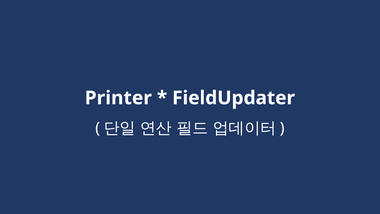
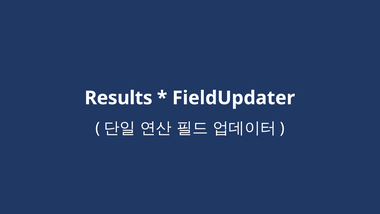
Printer: Printer -> Results
